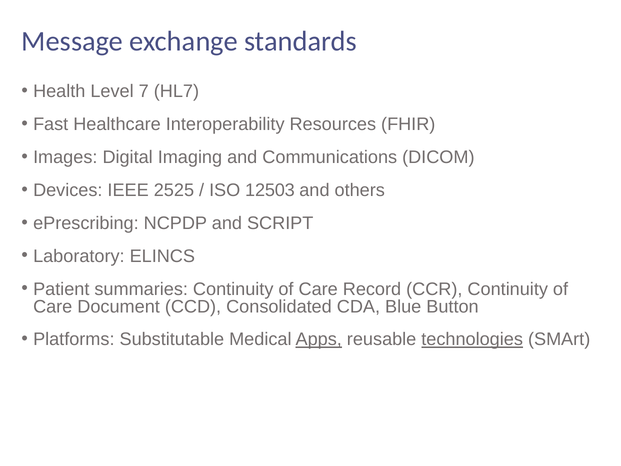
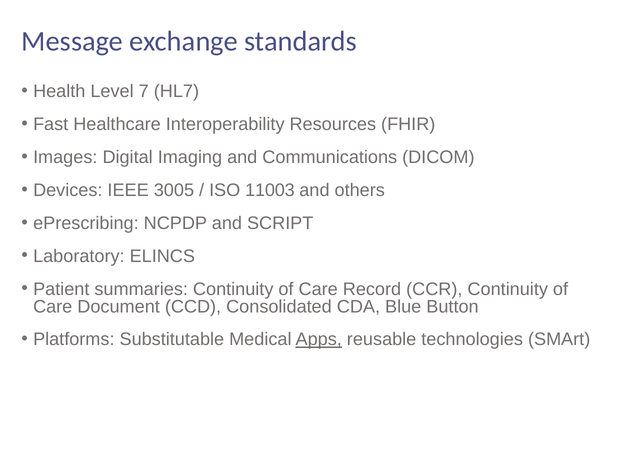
2525: 2525 -> 3005
12503: 12503 -> 11003
technologies underline: present -> none
